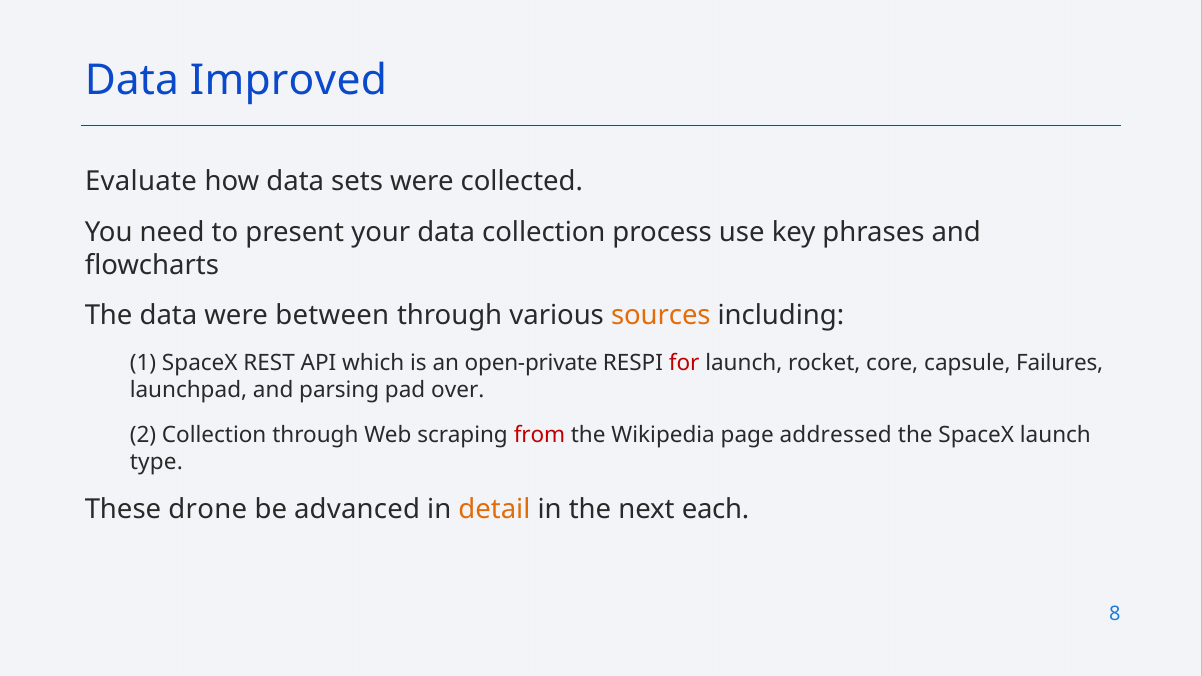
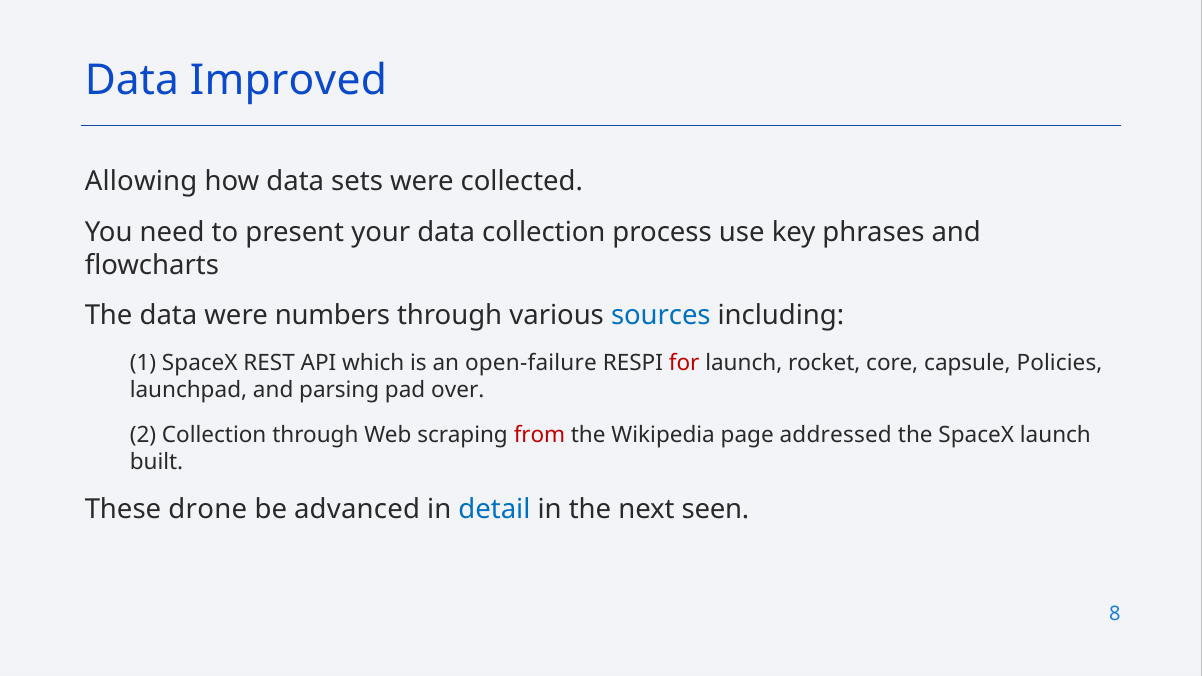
Evaluate: Evaluate -> Allowing
between: between -> numbers
sources colour: orange -> blue
open-private: open-private -> open-failure
Failures: Failures -> Policies
type: type -> built
detail colour: orange -> blue
each: each -> seen
